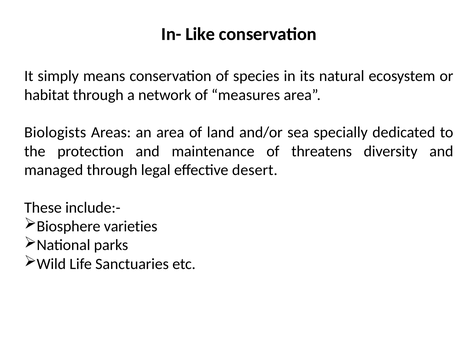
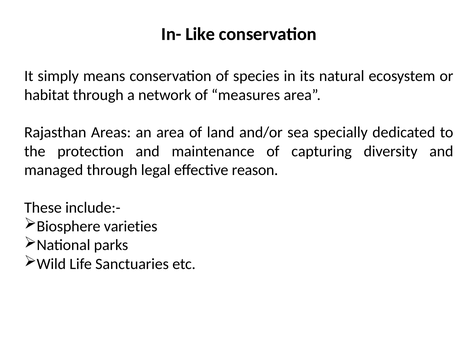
Biologists: Biologists -> Rajasthan
threatens: threatens -> capturing
desert: desert -> reason
